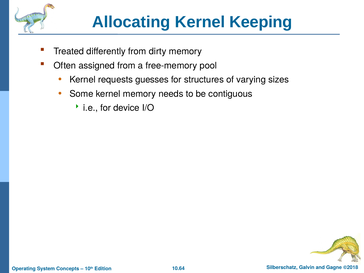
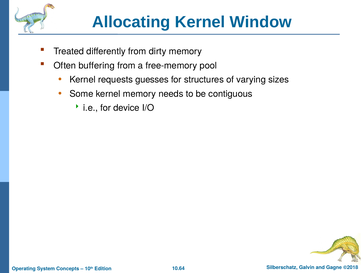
Keeping: Keeping -> Window
assigned: assigned -> buffering
